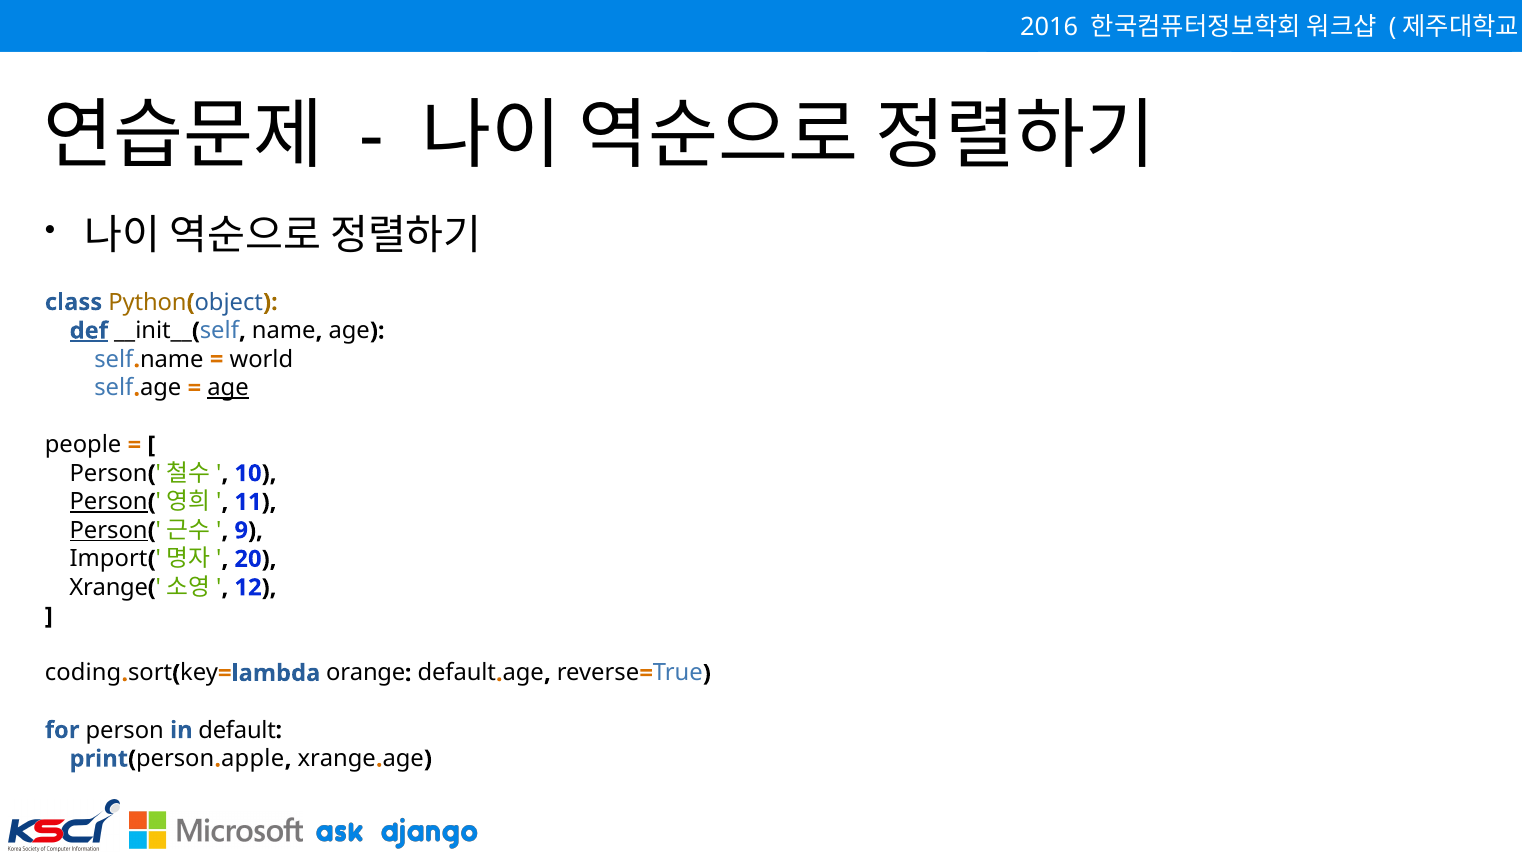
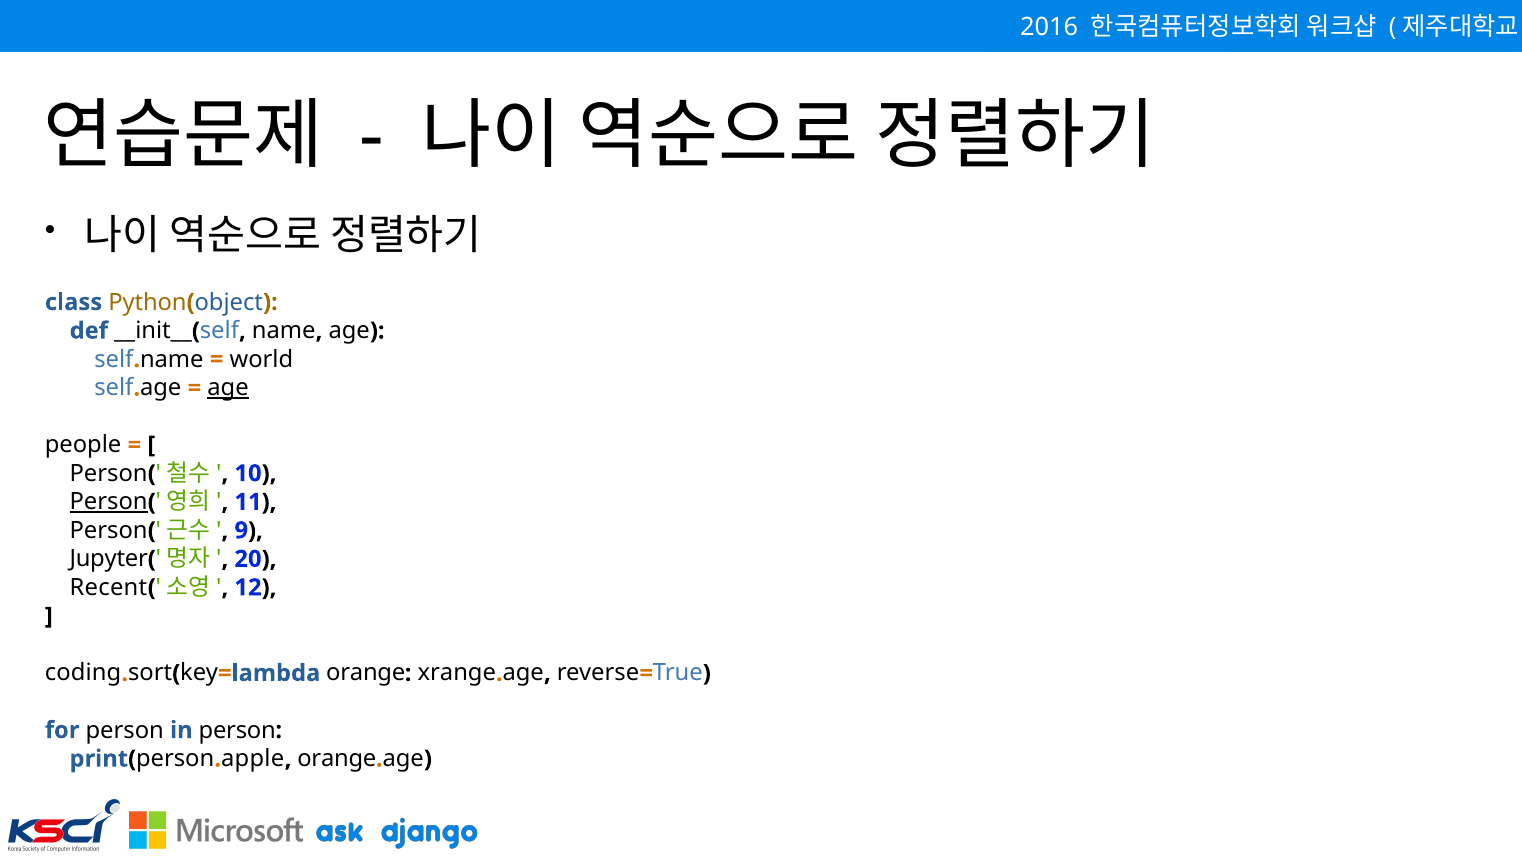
def underline: present -> none
Person at (109, 531) underline: present -> none
Import: Import -> Jupyter
Xrange at (109, 588): Xrange -> Recent
default at (457, 673): default -> xrange
in default: default -> person
xrange at (337, 759): xrange -> orange
